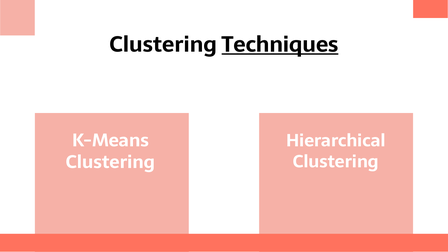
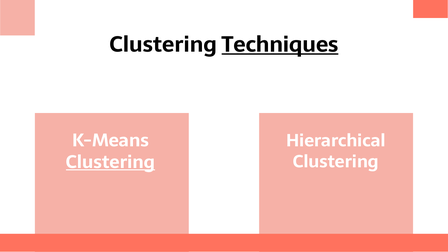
Clustering at (111, 162) underline: none -> present
